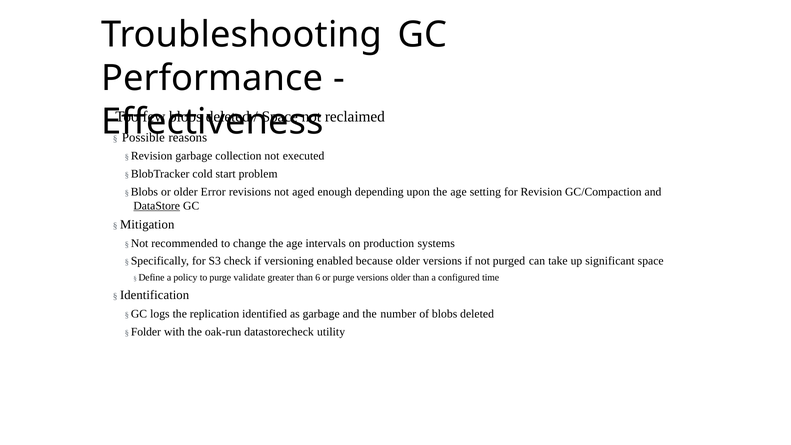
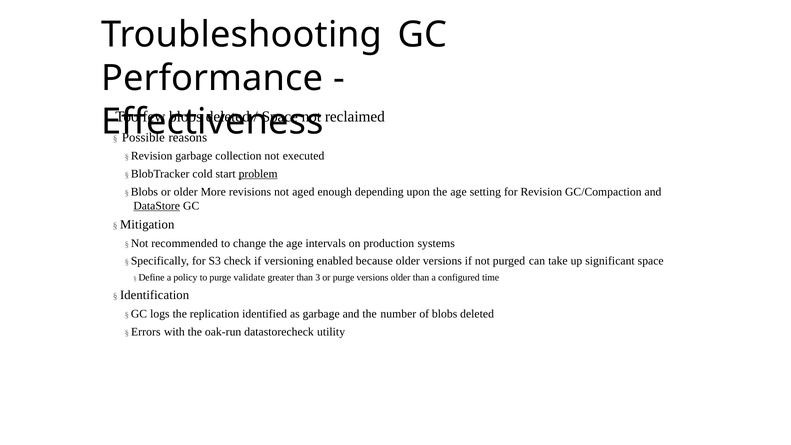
problem underline: none -> present
Error: Error -> More
6: 6 -> 3
Folder: Folder -> Errors
